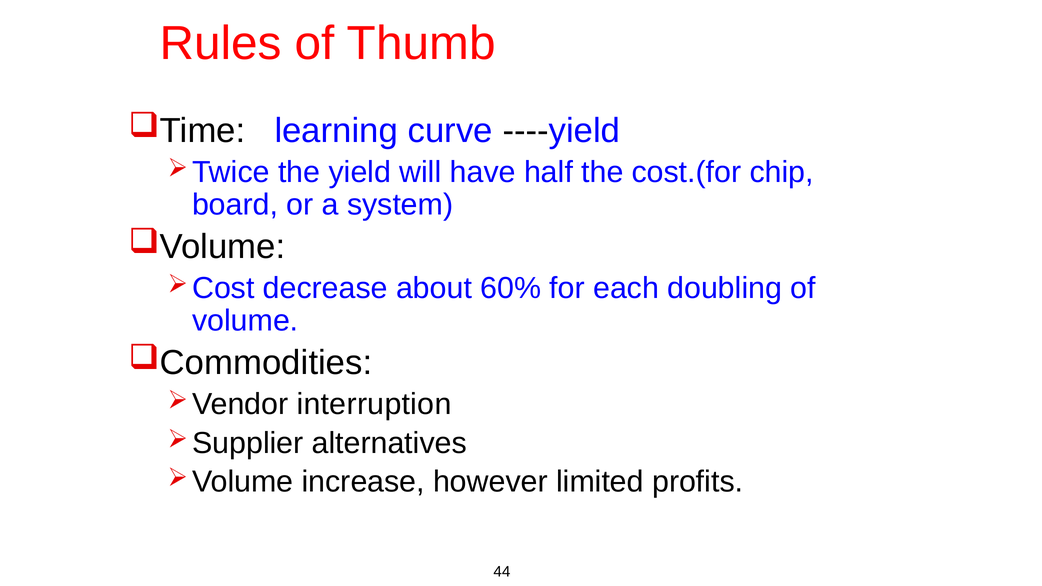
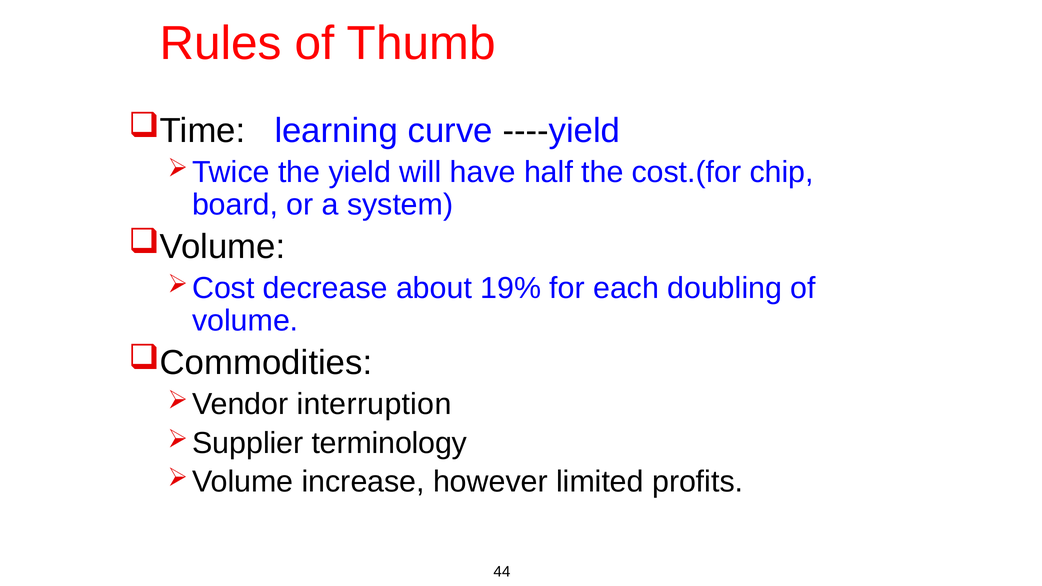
60%: 60% -> 19%
alternatives: alternatives -> terminology
